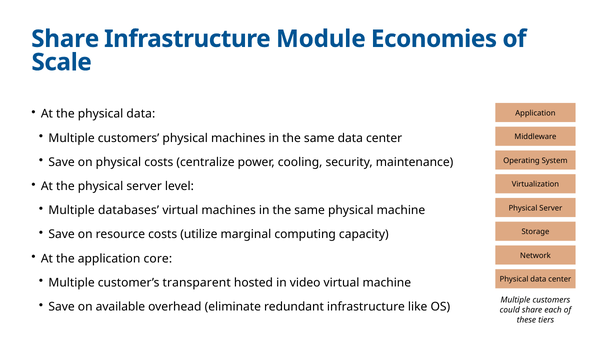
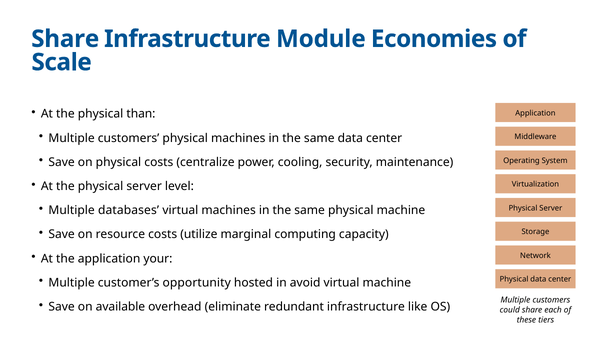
the physical data: data -> than
core: core -> your
transparent: transparent -> opportunity
video: video -> avoid
